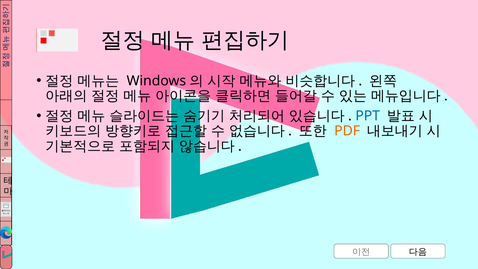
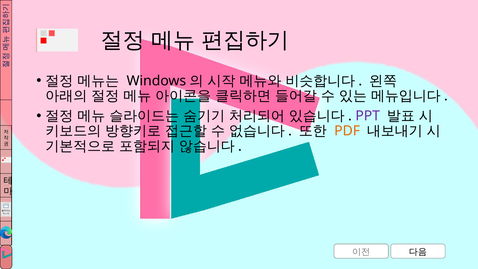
PPT colour: blue -> purple
